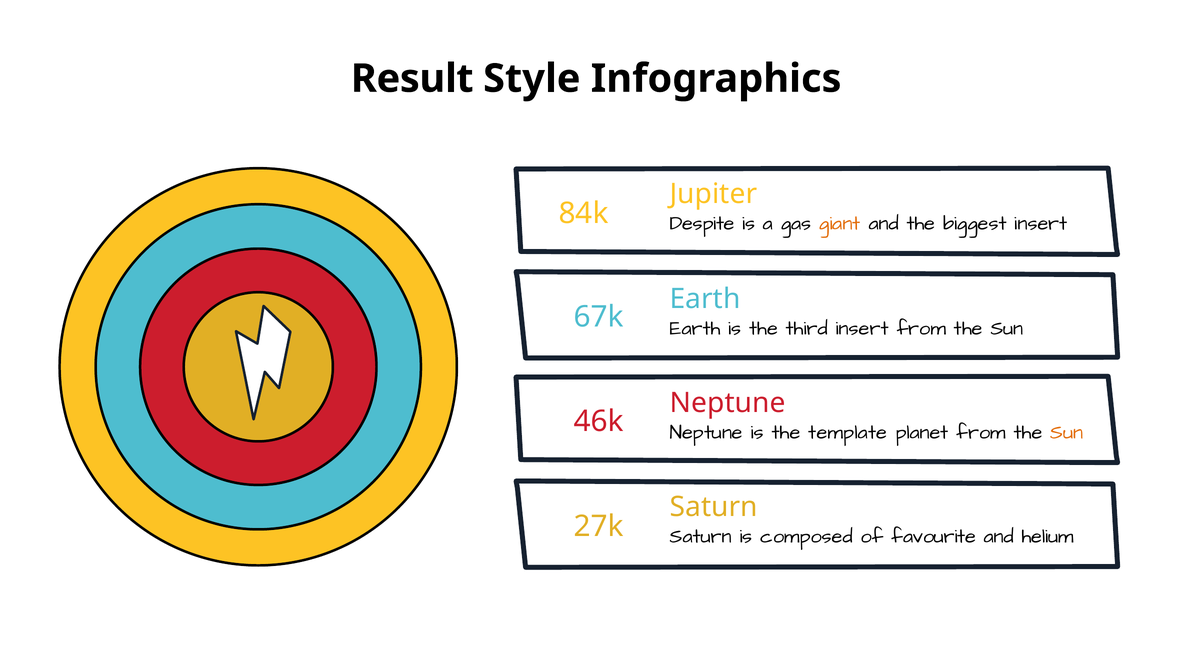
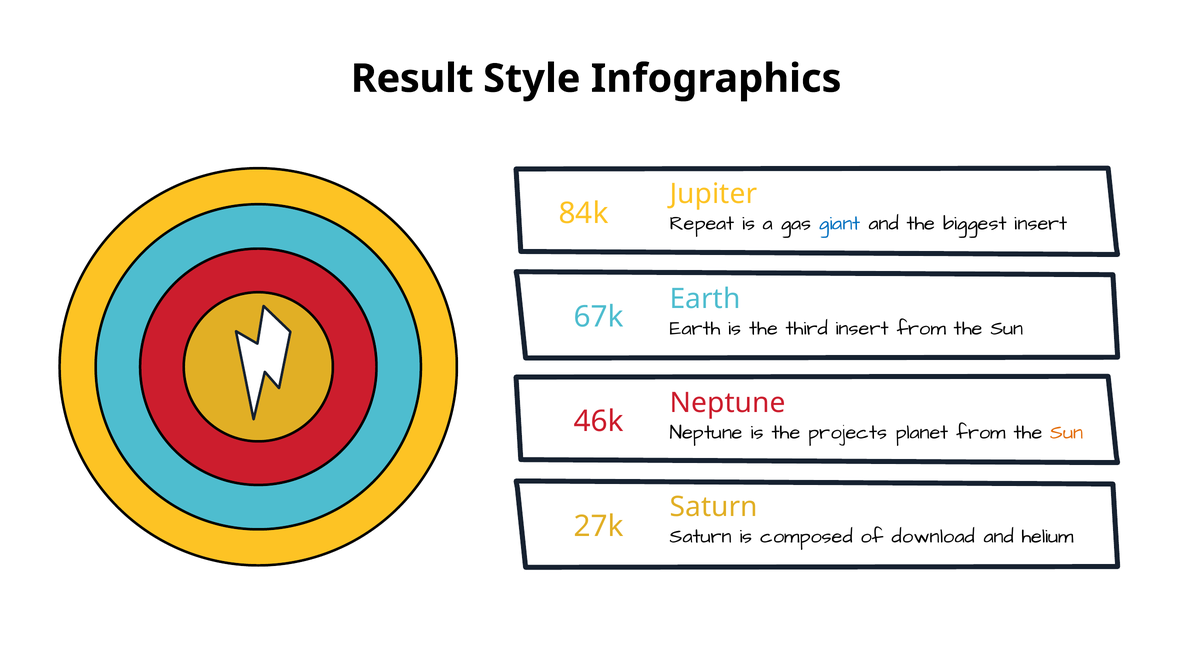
Despite: Despite -> Repeat
giant colour: orange -> blue
template: template -> projects
favourite: favourite -> download
